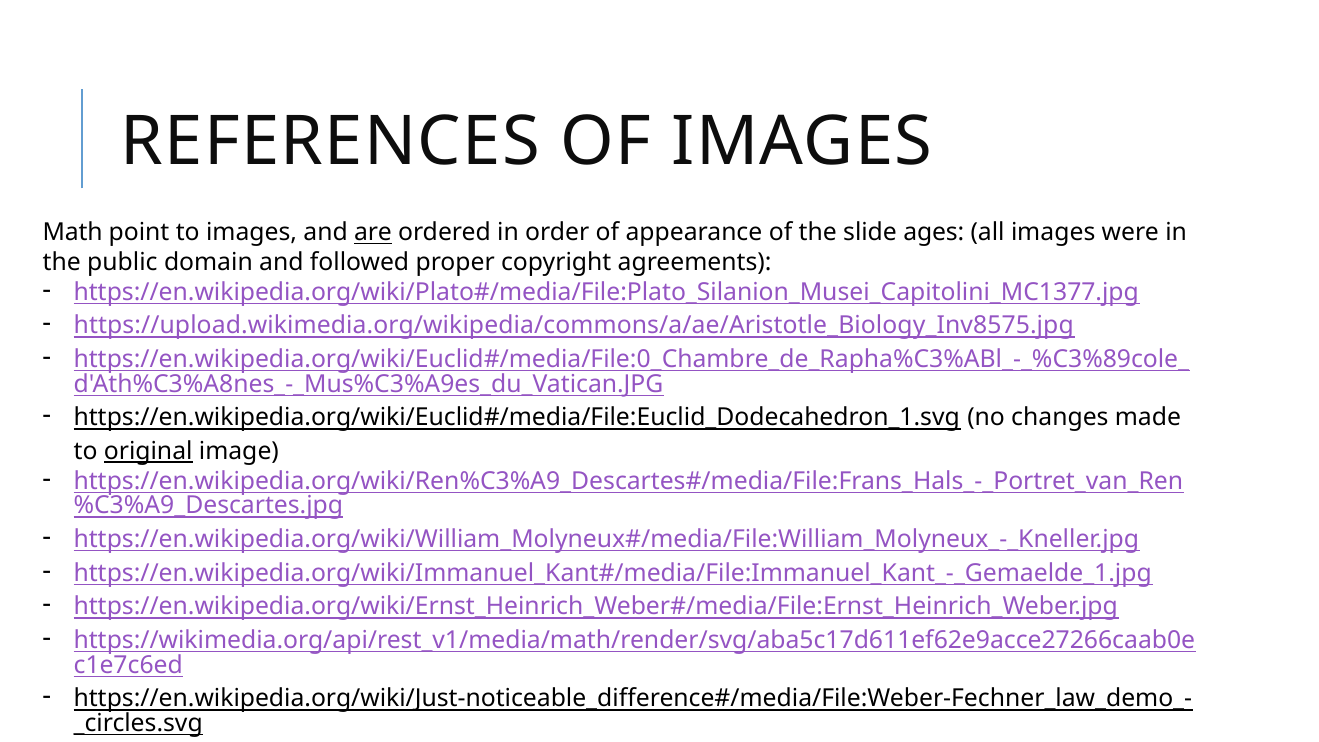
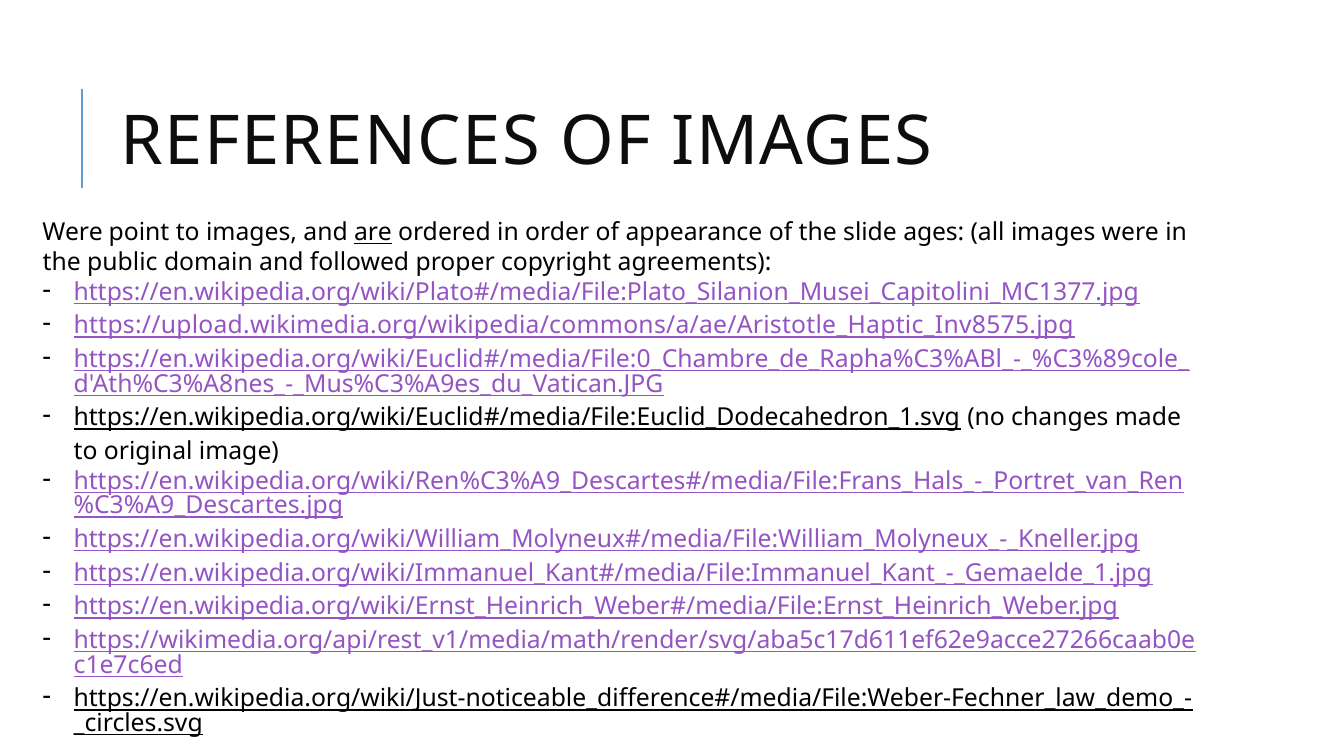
Math at (73, 233): Math -> Were
https://upload.wikimedia.org/wikipedia/commons/a/ae/Aristotle_Biology_Inv8575.jpg: https://upload.wikimedia.org/wikipedia/commons/a/ae/Aristotle_Biology_Inv8575.jpg -> https://upload.wikimedia.org/wikipedia/commons/a/ae/Aristotle_Haptic_Inv8575.jpg
original at (148, 451) underline: present -> none
